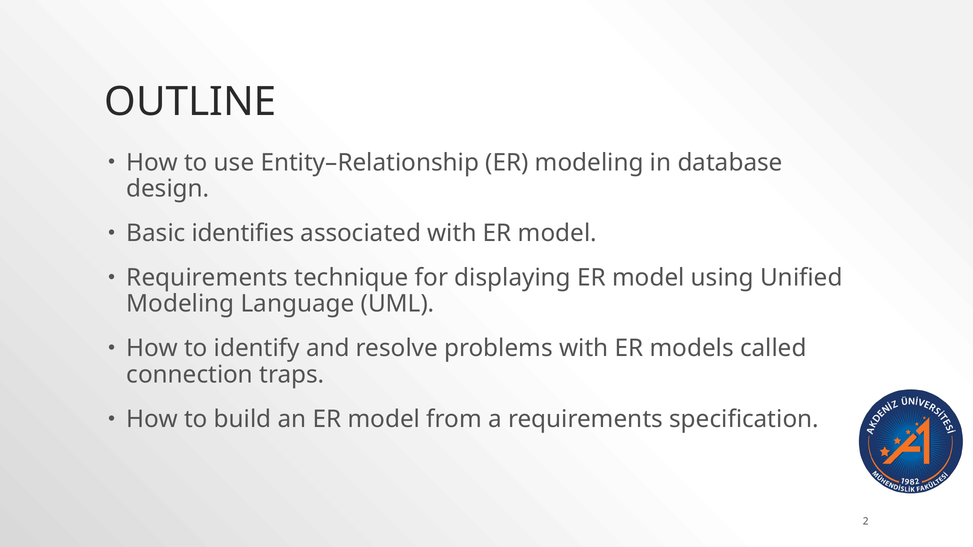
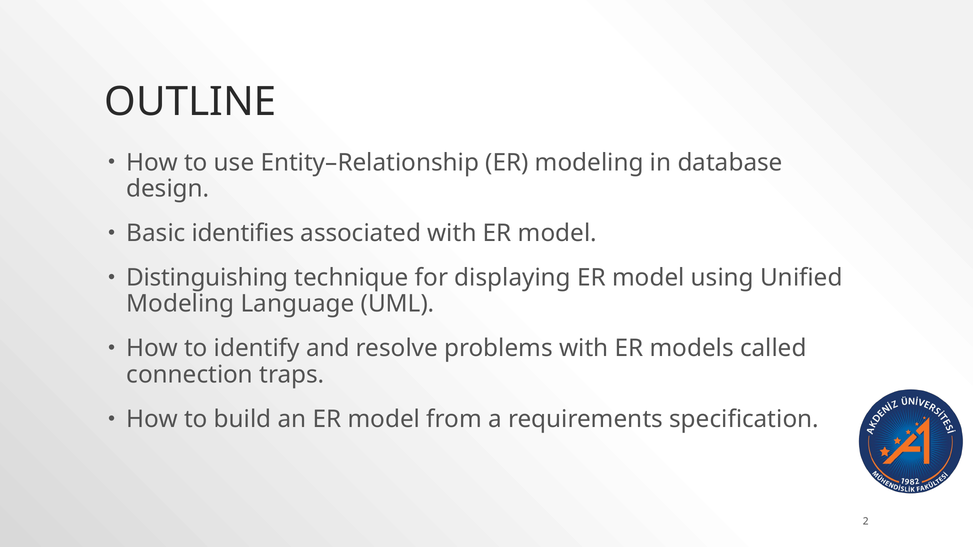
Requirements at (207, 278): Requirements -> Distinguishing
